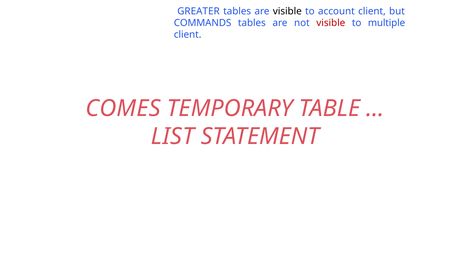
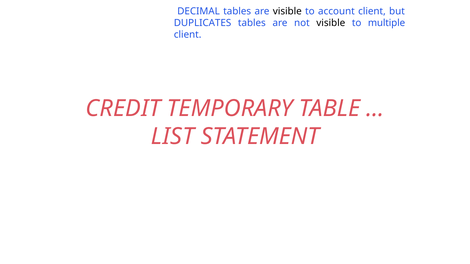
GREATER: GREATER -> DECIMAL
COMMANDS: COMMANDS -> DUPLICATES
visible at (331, 23) colour: red -> black
COMES: COMES -> CREDIT
